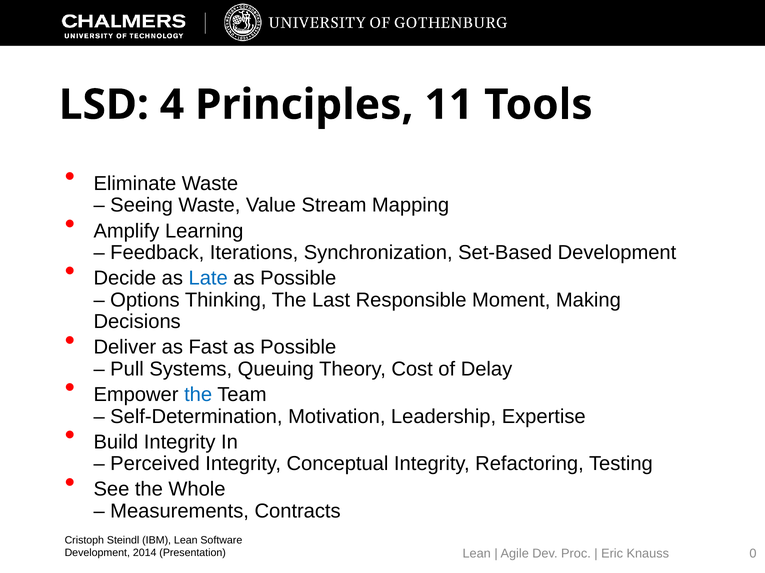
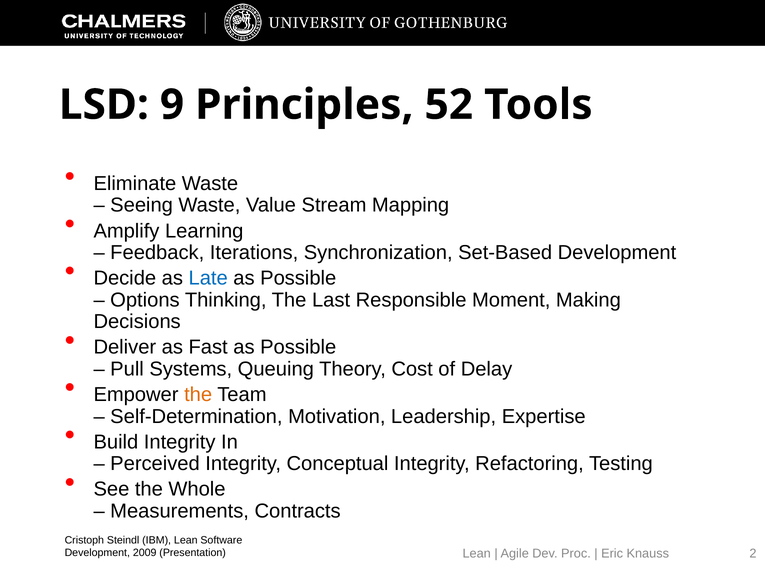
4: 4 -> 9
11: 11 -> 52
the at (198, 395) colour: blue -> orange
2014: 2014 -> 2009
0: 0 -> 2
